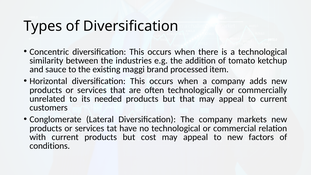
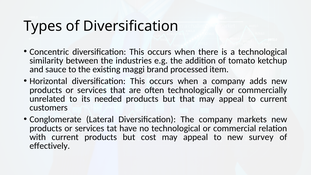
factors: factors -> survey
conditions: conditions -> effectively
